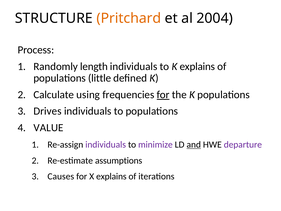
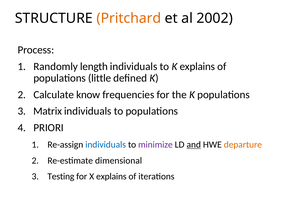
2004: 2004 -> 2002
using: using -> know
for at (163, 95) underline: present -> none
Drives: Drives -> Matrix
VALUE: VALUE -> PRIORI
individuals at (106, 144) colour: purple -> blue
departure colour: purple -> orange
assumptions: assumptions -> dimensional
Causes: Causes -> Testing
